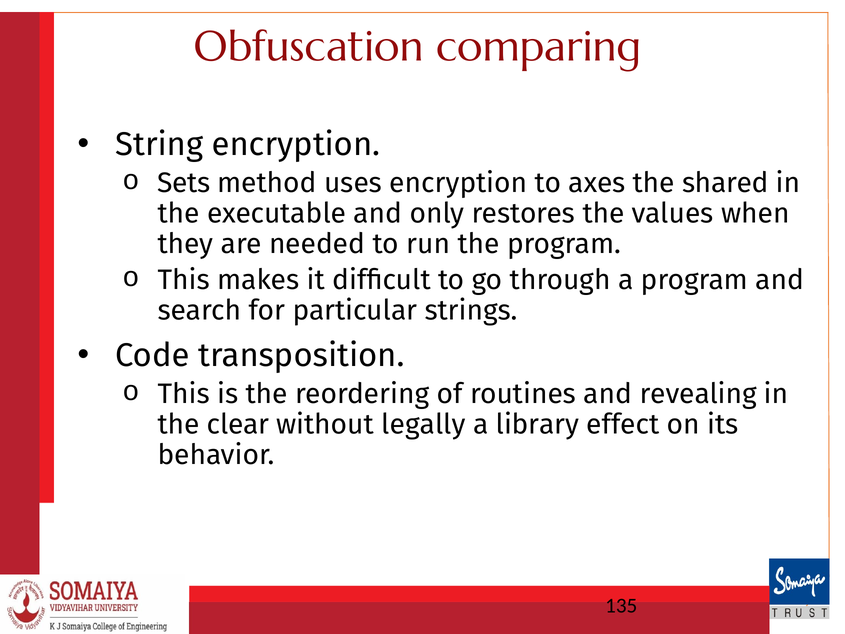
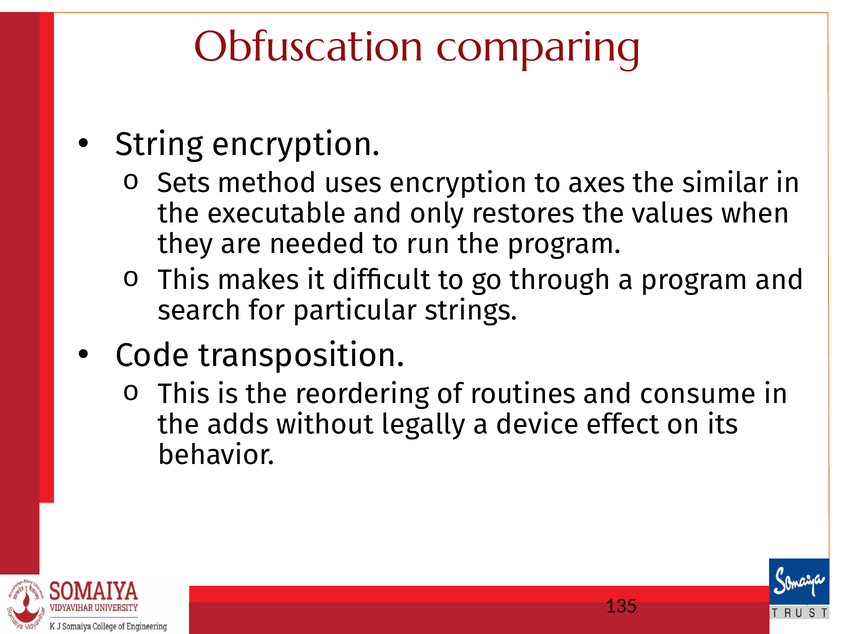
shared: shared -> similar
revealing: revealing -> consume
clear: clear -> adds
library: library -> device
